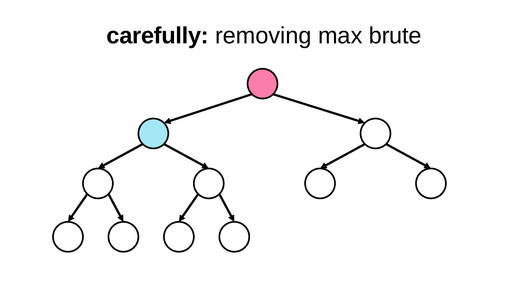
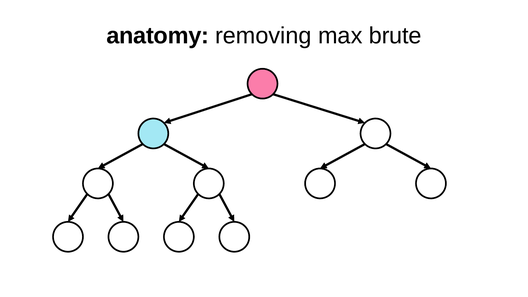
carefully: carefully -> anatomy
